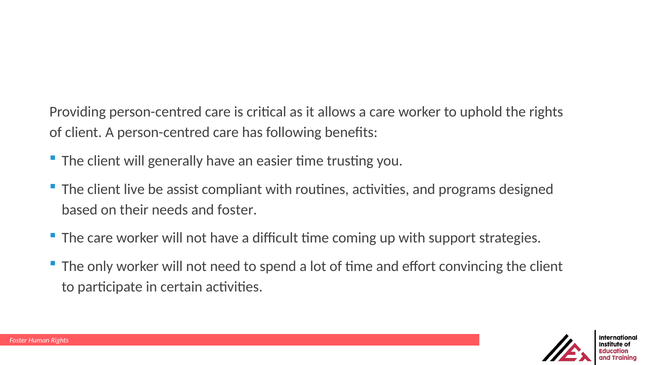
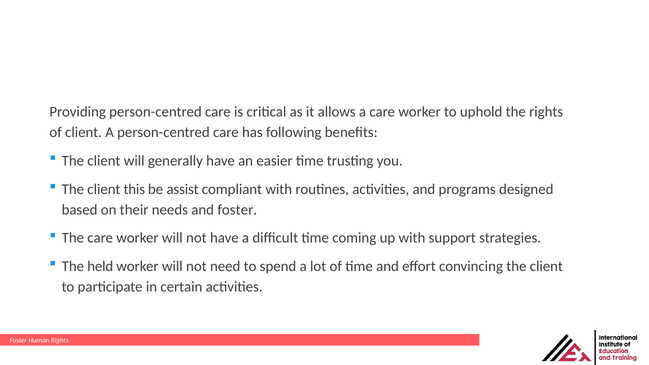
live: live -> this
only: only -> held
